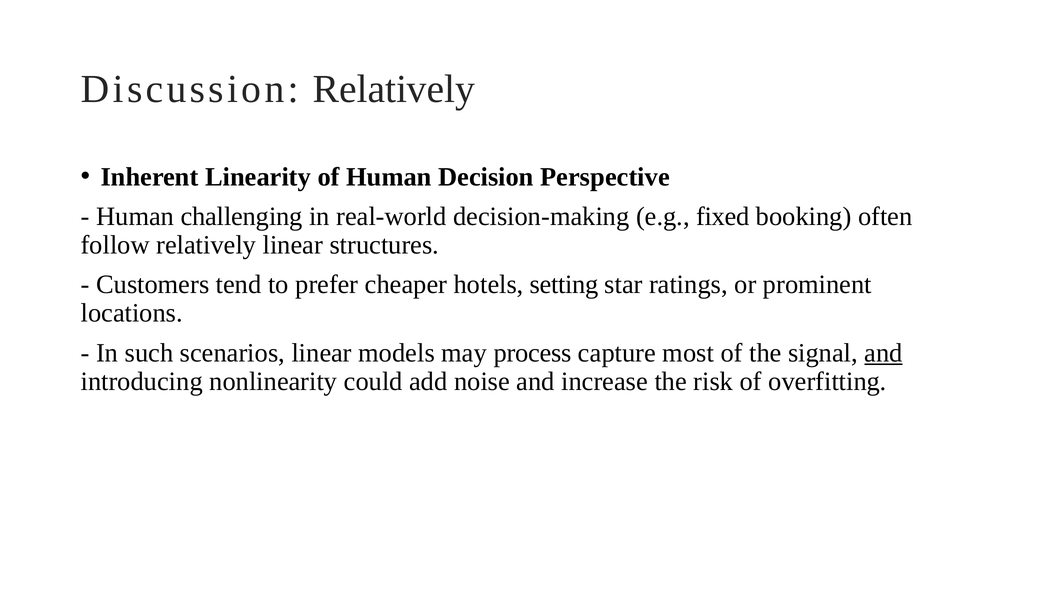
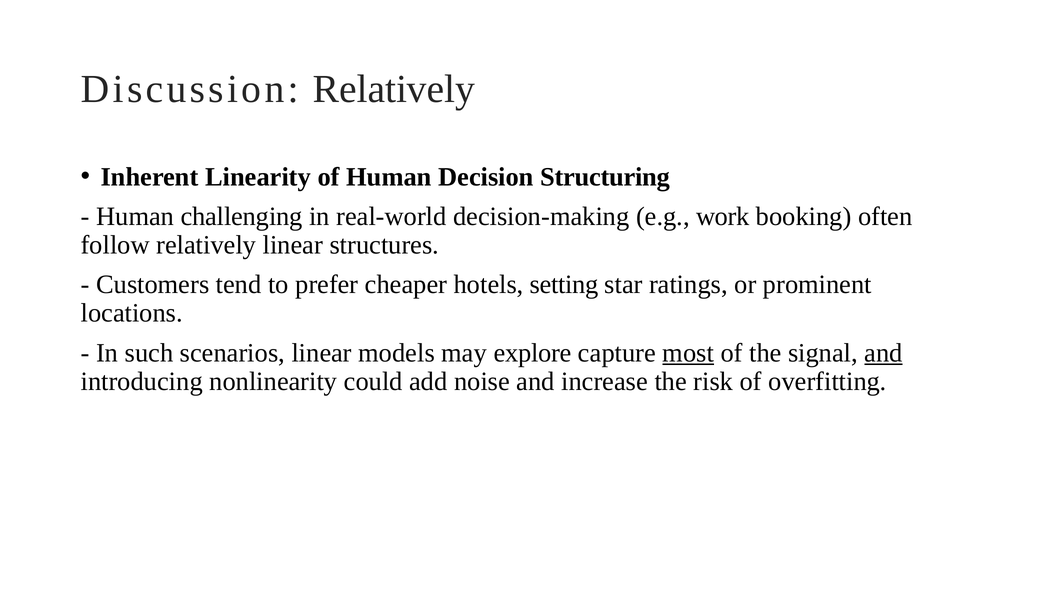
Perspective: Perspective -> Structuring
fixed: fixed -> work
process: process -> explore
most underline: none -> present
